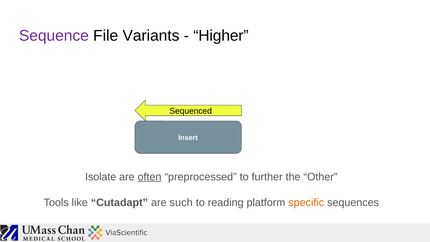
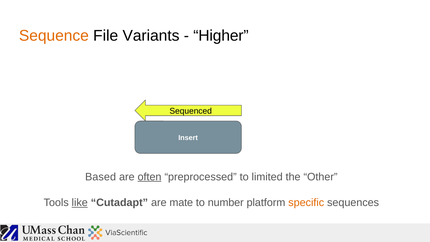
Sequence colour: purple -> orange
Isolate: Isolate -> Based
further: further -> limited
like underline: none -> present
such: such -> mate
reading: reading -> number
